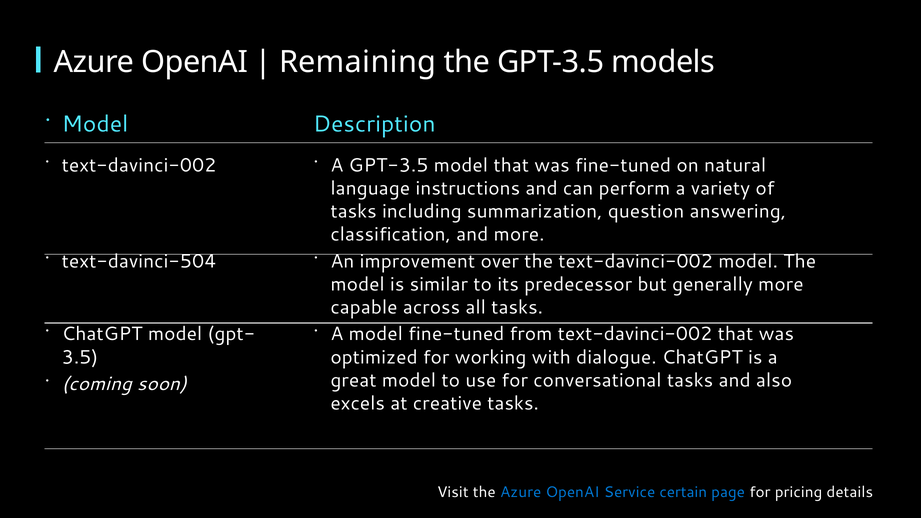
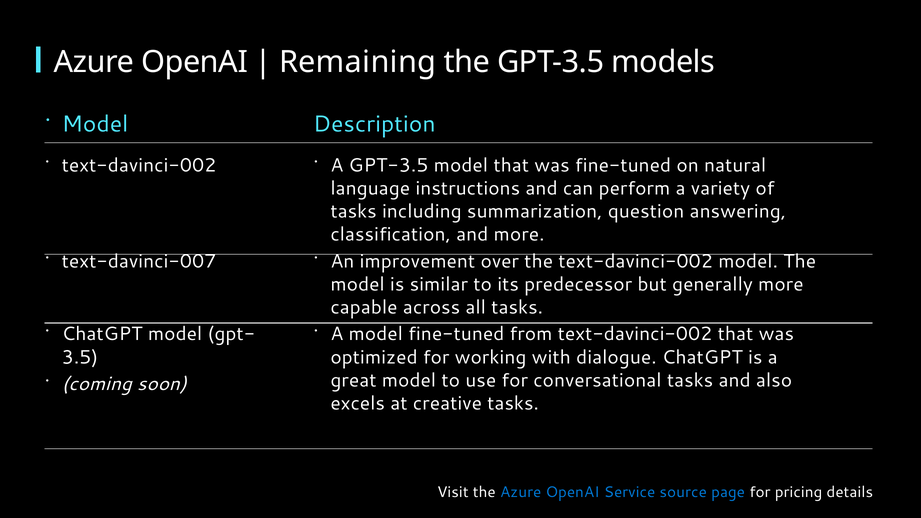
text-davinci-504: text-davinci-504 -> text-davinci-007
certain: certain -> source
